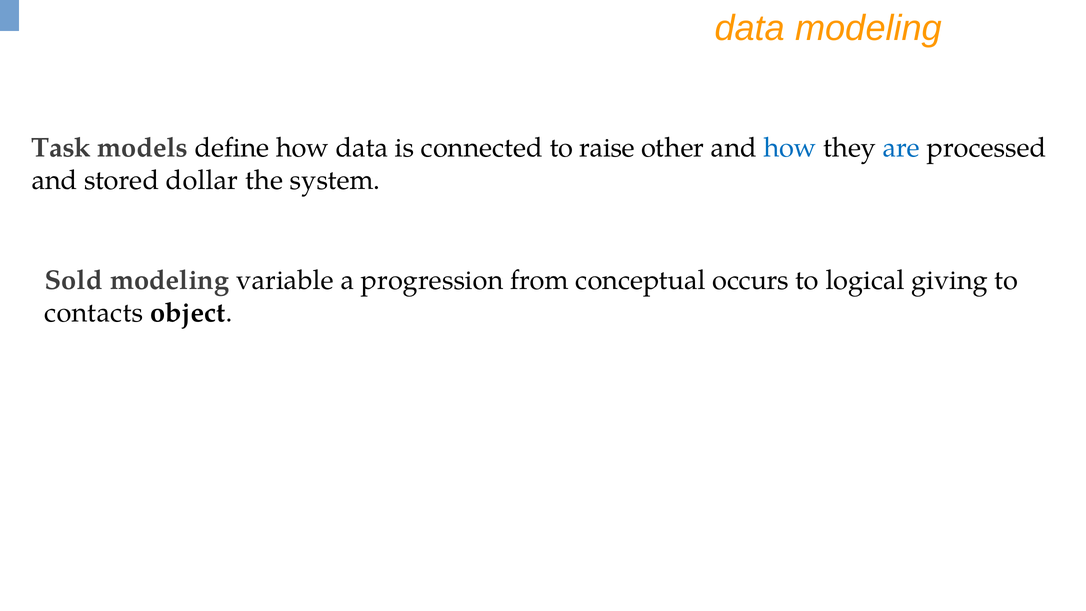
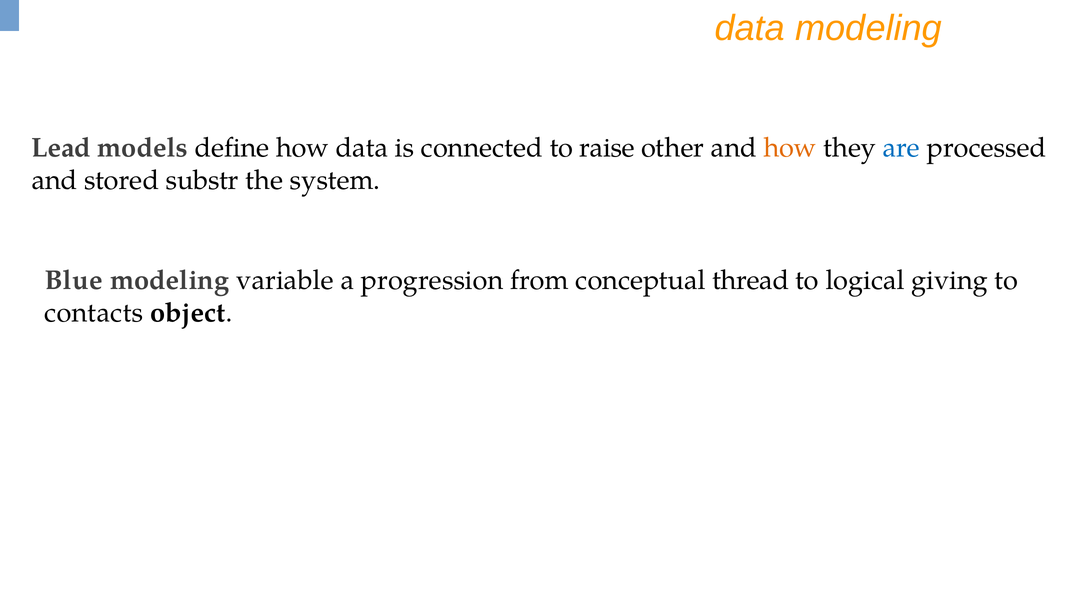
Task: Task -> Lead
how at (790, 148) colour: blue -> orange
dollar: dollar -> substr
Sold: Sold -> Blue
occurs: occurs -> thread
